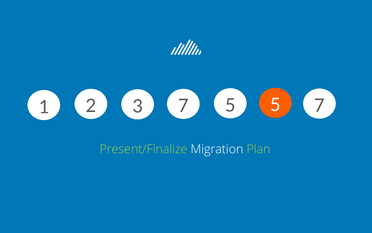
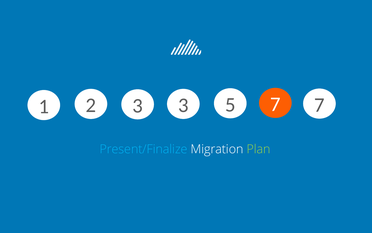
3 7: 7 -> 3
1 5: 5 -> 7
Present/Finalize colour: light green -> light blue
